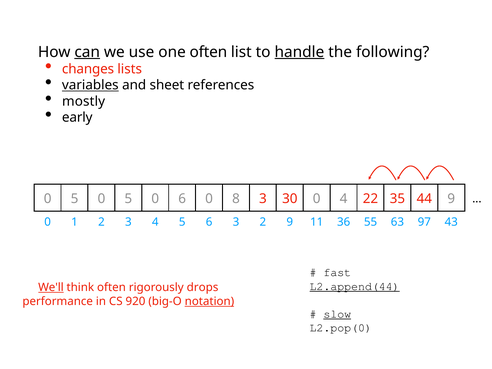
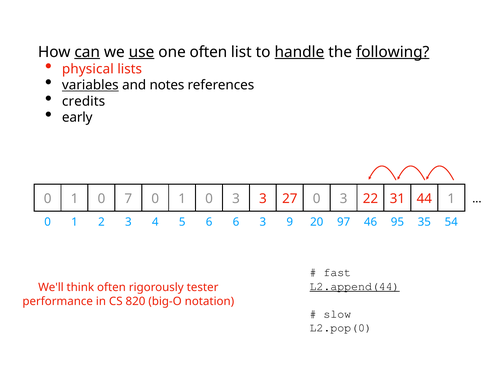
use underline: none -> present
following underline: none -> present
changes: changes -> physical
sheet: sheet -> notes
mostly: mostly -> credits
5 at (75, 199): 5 -> 1
5 at (128, 199): 5 -> 7
6 at (182, 199): 6 -> 1
8 at (236, 199): 8 -> 3
30: 30 -> 27
4 at (344, 199): 4 -> 3
35: 35 -> 31
44 9: 9 -> 1
0 3: 3 -> 6
1 2: 2 -> 3
11: 11 -> 20
36: 36 -> 97
55: 55 -> 46
63: 63 -> 95
97: 97 -> 35
43: 43 -> 54
We'll underline: present -> none
drops: drops -> tester
920: 920 -> 820
notation underline: present -> none
slow underline: present -> none
